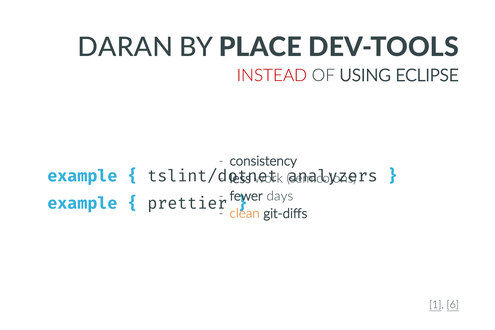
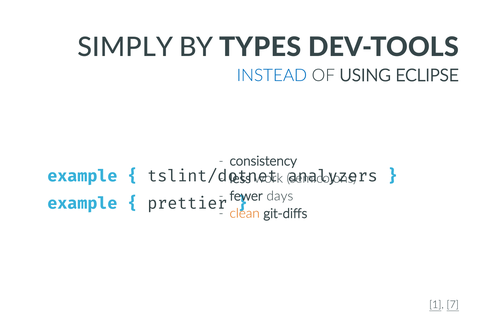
DARAN: DARAN -> SIMPLY
PLACE: PLACE -> TYPES
INSTEAD colour: red -> blue
6: 6 -> 7
